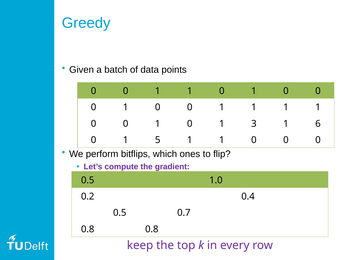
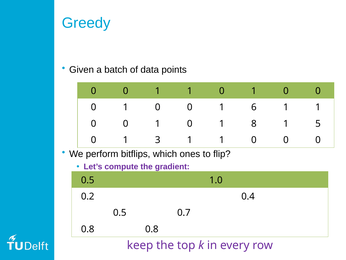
1 at (254, 107): 1 -> 6
3: 3 -> 8
6: 6 -> 5
5: 5 -> 3
